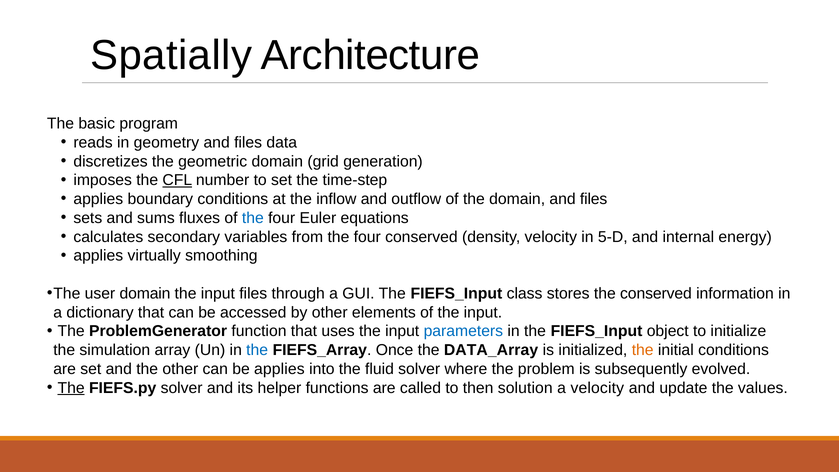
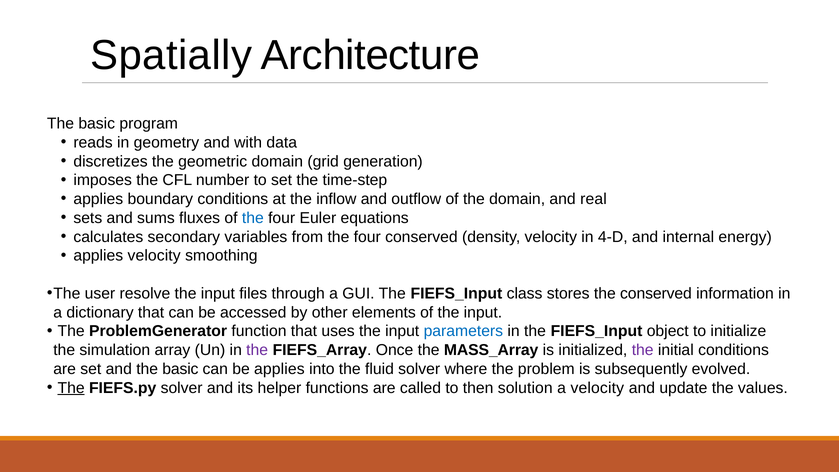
geometry and files: files -> with
CFL underline: present -> none
domain and files: files -> real
5-D: 5-D -> 4-D
applies virtually: virtually -> velocity
user domain: domain -> resolve
the at (257, 350) colour: blue -> purple
DATA_Array: DATA_Array -> MASS_Array
the at (643, 350) colour: orange -> purple
and the other: other -> basic
